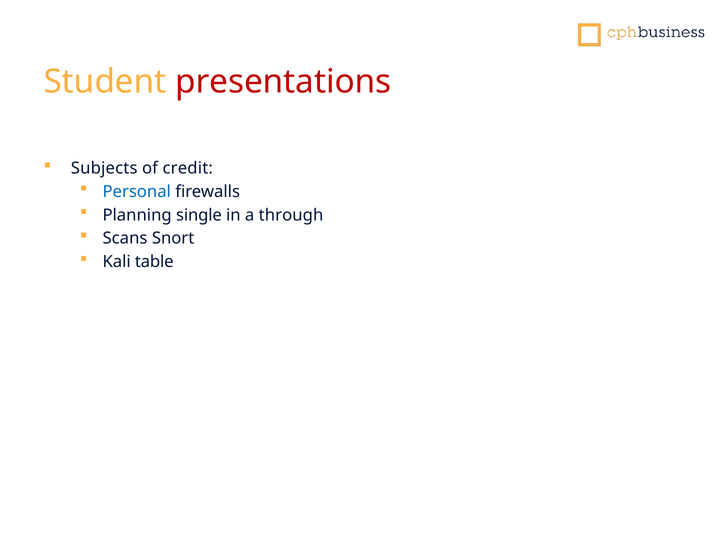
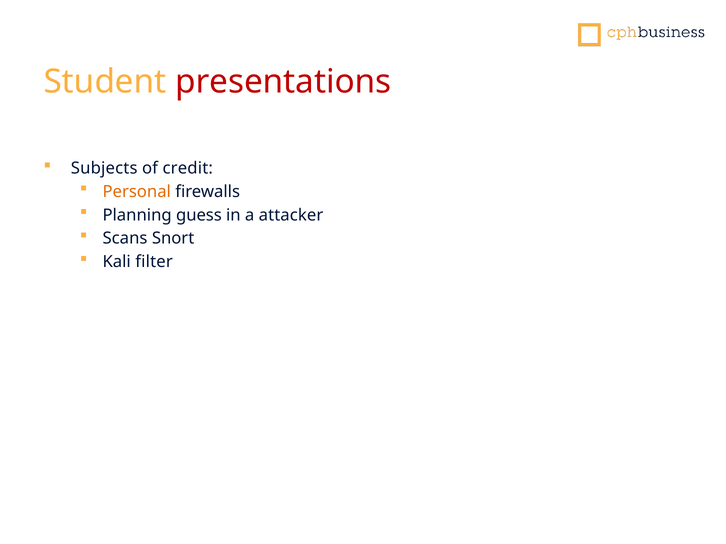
Personal colour: blue -> orange
single: single -> guess
through: through -> attacker
table: table -> filter
